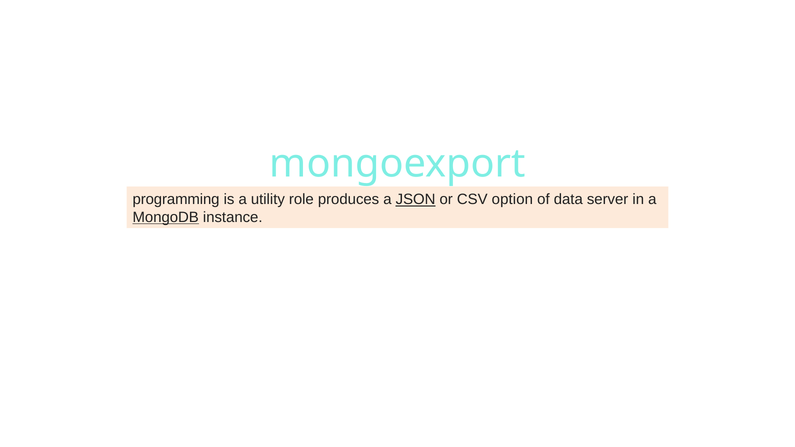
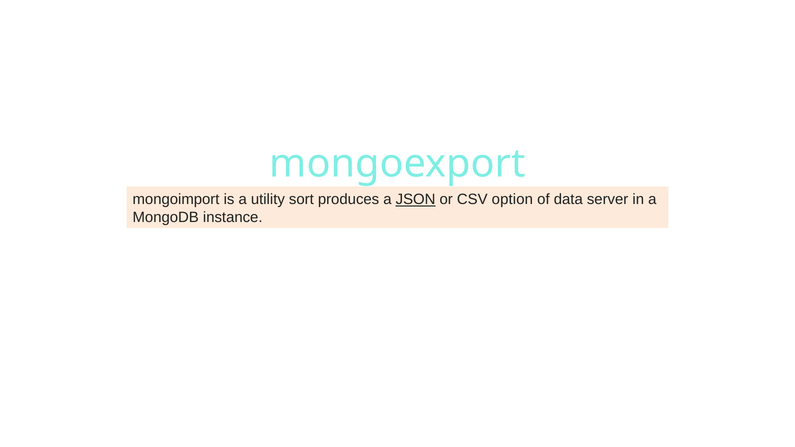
programming: programming -> mongoimport
role: role -> sort
MongoDB underline: present -> none
